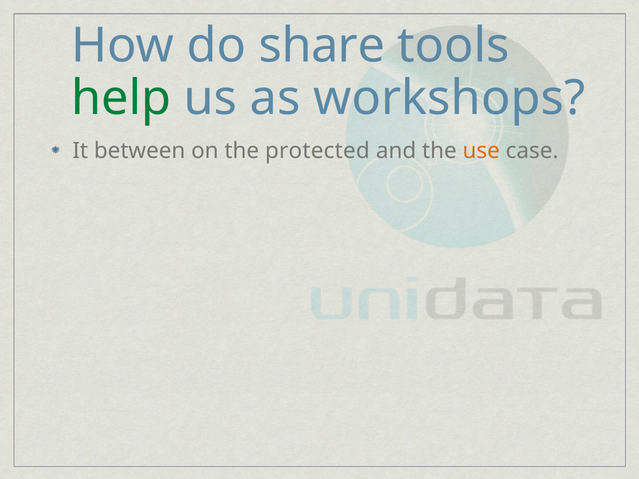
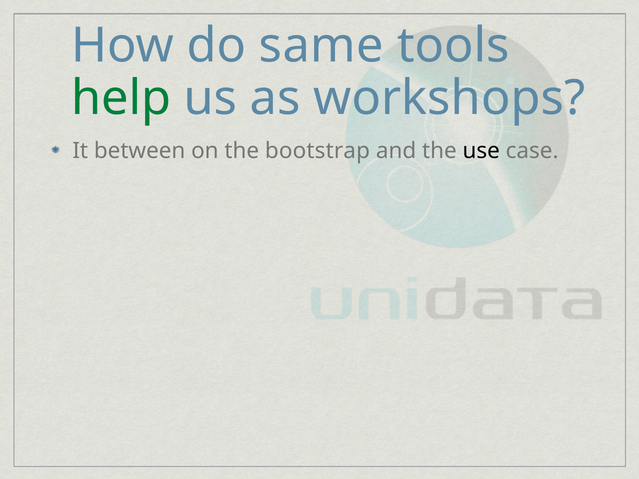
share: share -> same
protected: protected -> bootstrap
use colour: orange -> black
